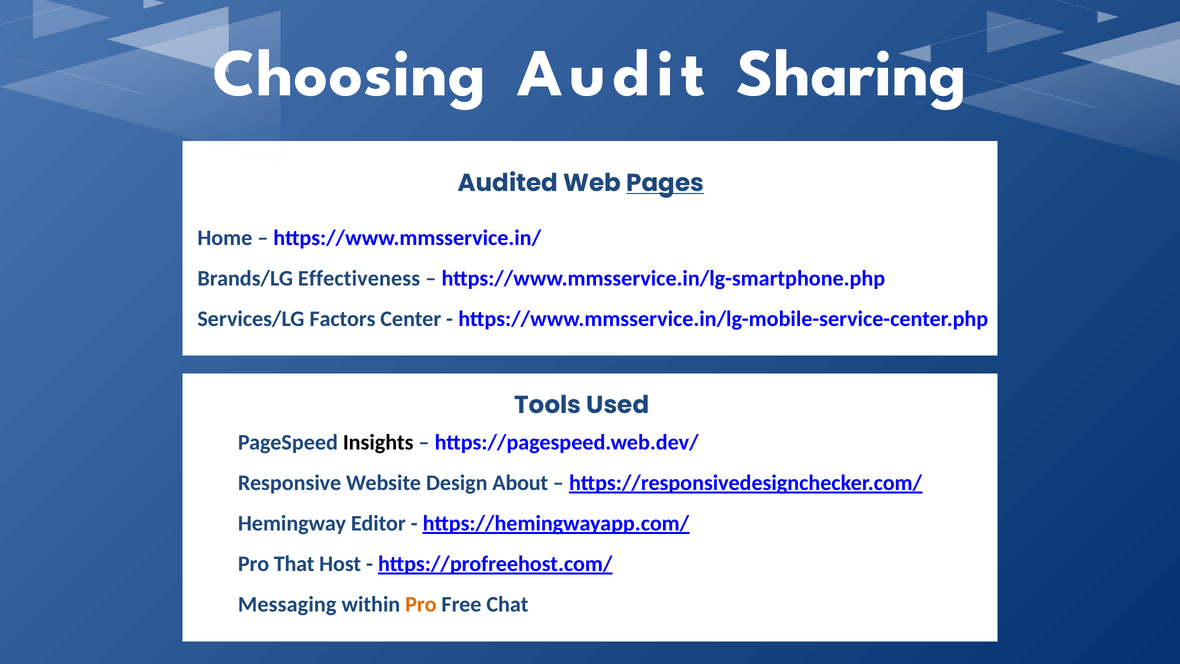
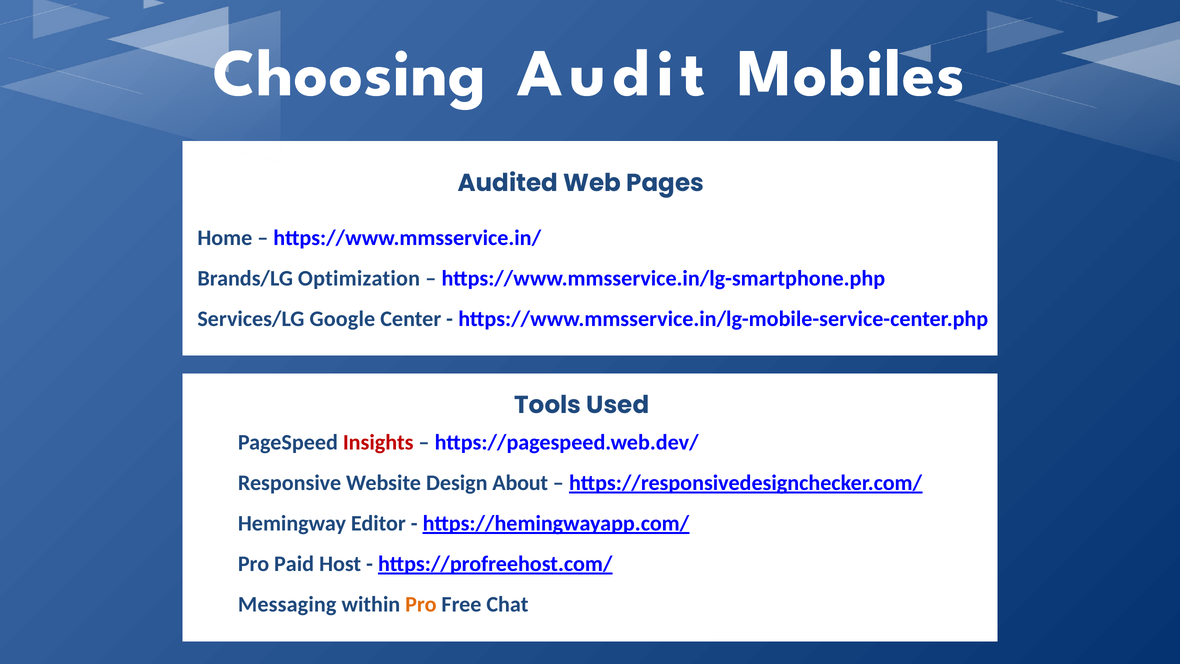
Sharing: Sharing -> Mobiles
Pages underline: present -> none
Effectiveness: Effectiveness -> Optimization
Factors: Factors -> Google
Insights colour: black -> red
That: That -> Paid
